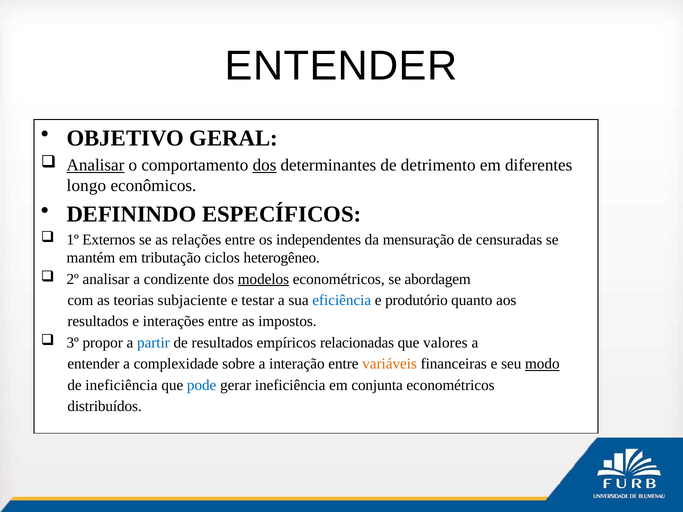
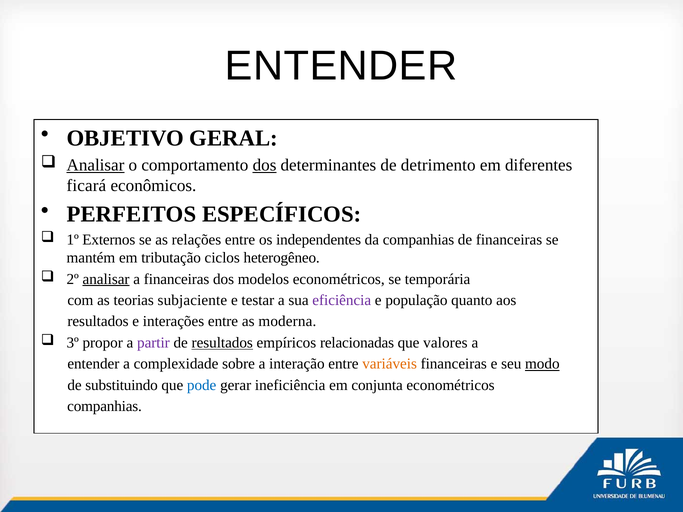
longo: longo -> ficará
DEFININDO: DEFININDO -> PERFEITOS
da mensuração: mensuração -> companhias
de censuradas: censuradas -> financeiras
analisar at (106, 279) underline: none -> present
a condizente: condizente -> financeiras
modelos underline: present -> none
abordagem: abordagem -> temporária
eficiência colour: blue -> purple
produtório: produtório -> população
impostos: impostos -> moderna
partir colour: blue -> purple
resultados at (222, 343) underline: none -> present
de ineficiência: ineficiência -> substituindo
distribuídos at (105, 407): distribuídos -> companhias
